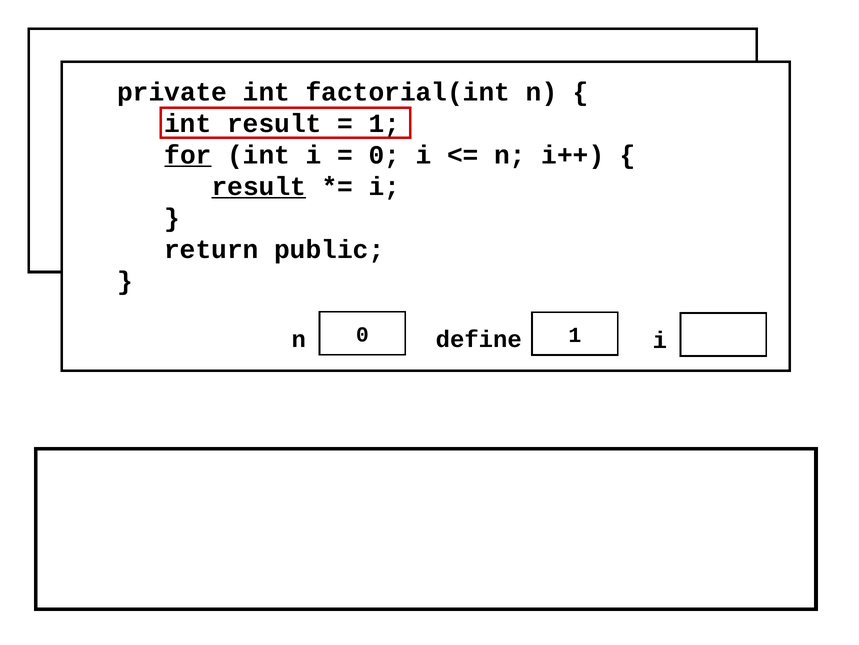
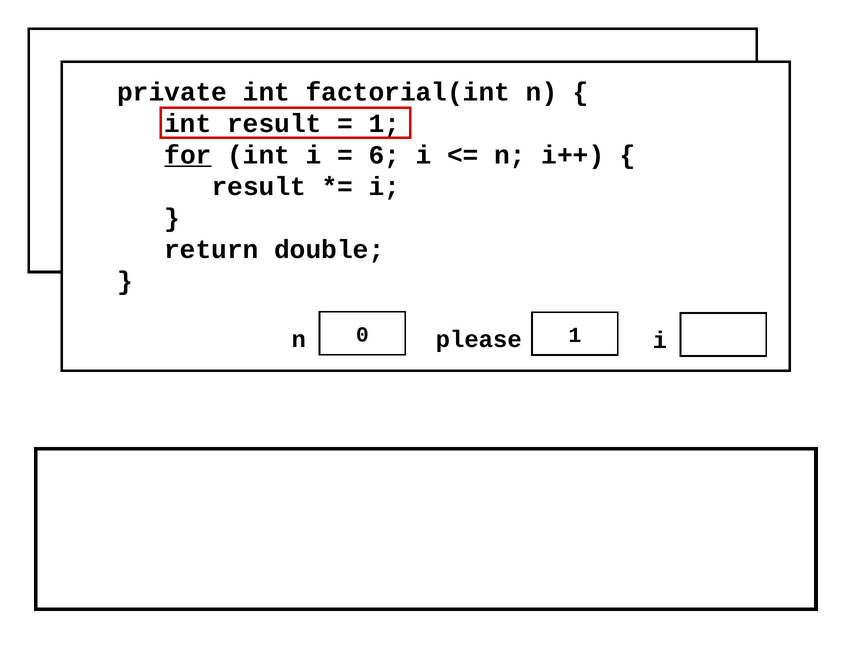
0 at (384, 155): 0 -> 6
result at (259, 186) underline: present -> none
return public: public -> double
define: define -> please
